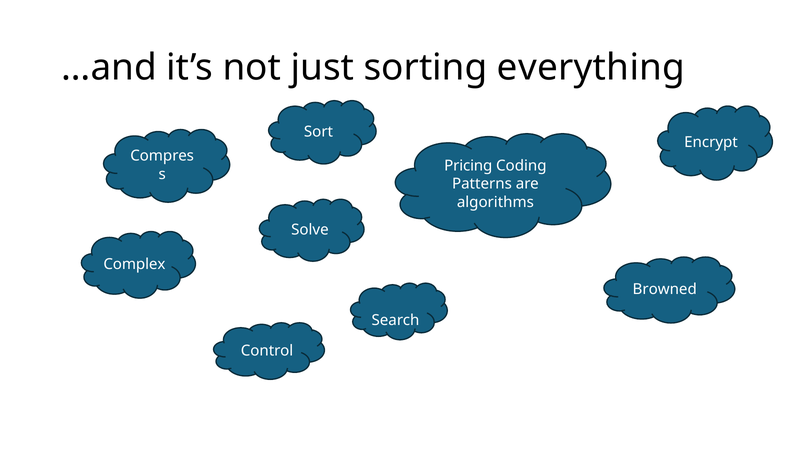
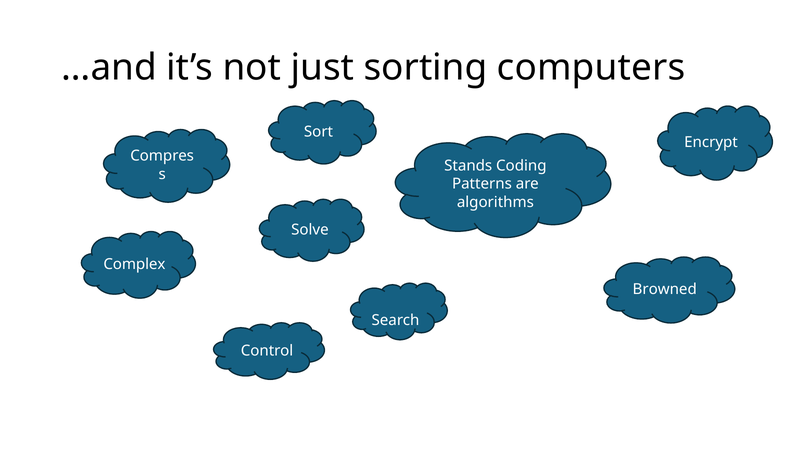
everything: everything -> computers
Pricing: Pricing -> Stands
